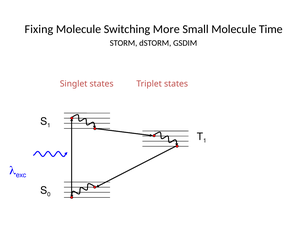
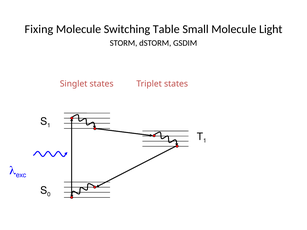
More: More -> Table
Time: Time -> Light
